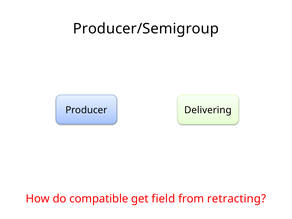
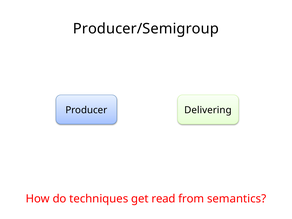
compatible: compatible -> techniques
field: field -> read
retracting: retracting -> semantics
